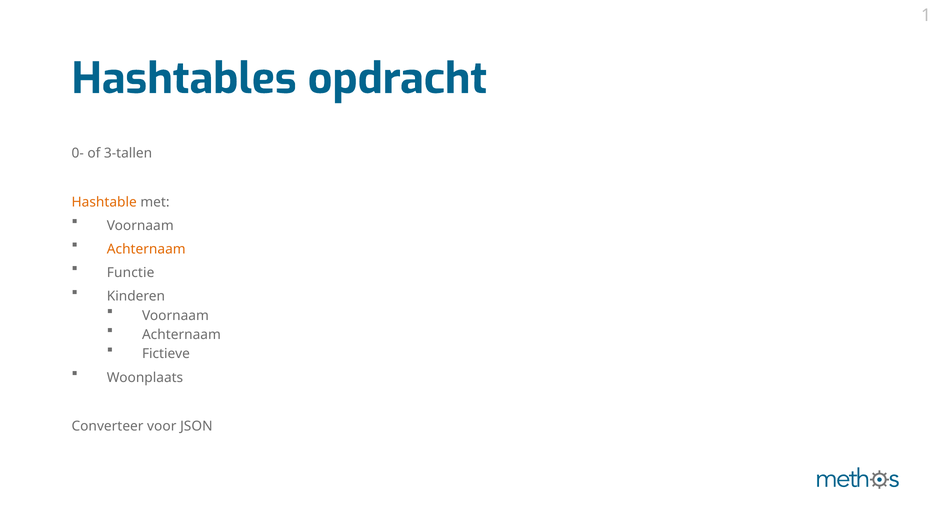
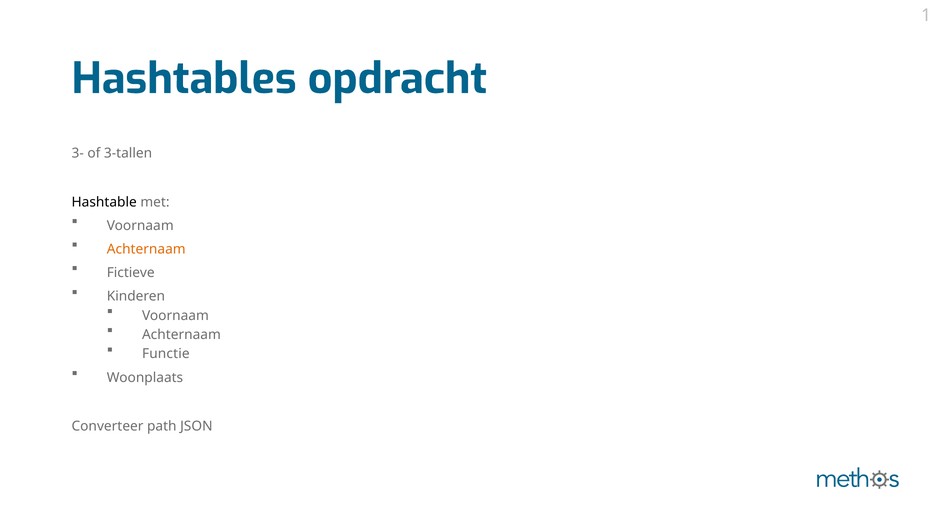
0-: 0- -> 3-
Hashtable colour: orange -> black
Functie: Functie -> Fictieve
Fictieve: Fictieve -> Functie
voor: voor -> path
